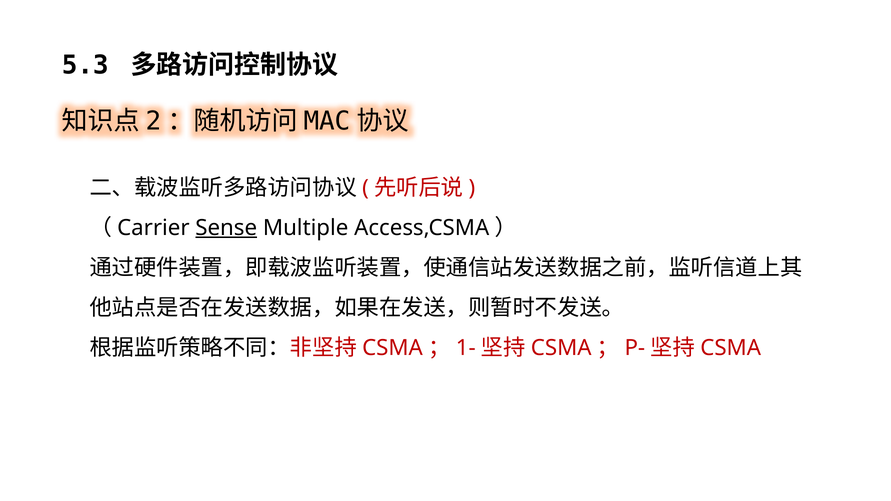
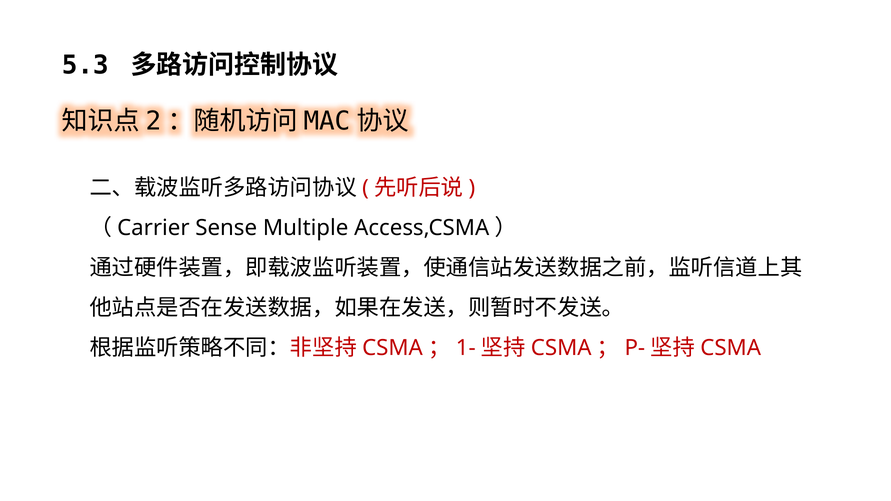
Sense underline: present -> none
